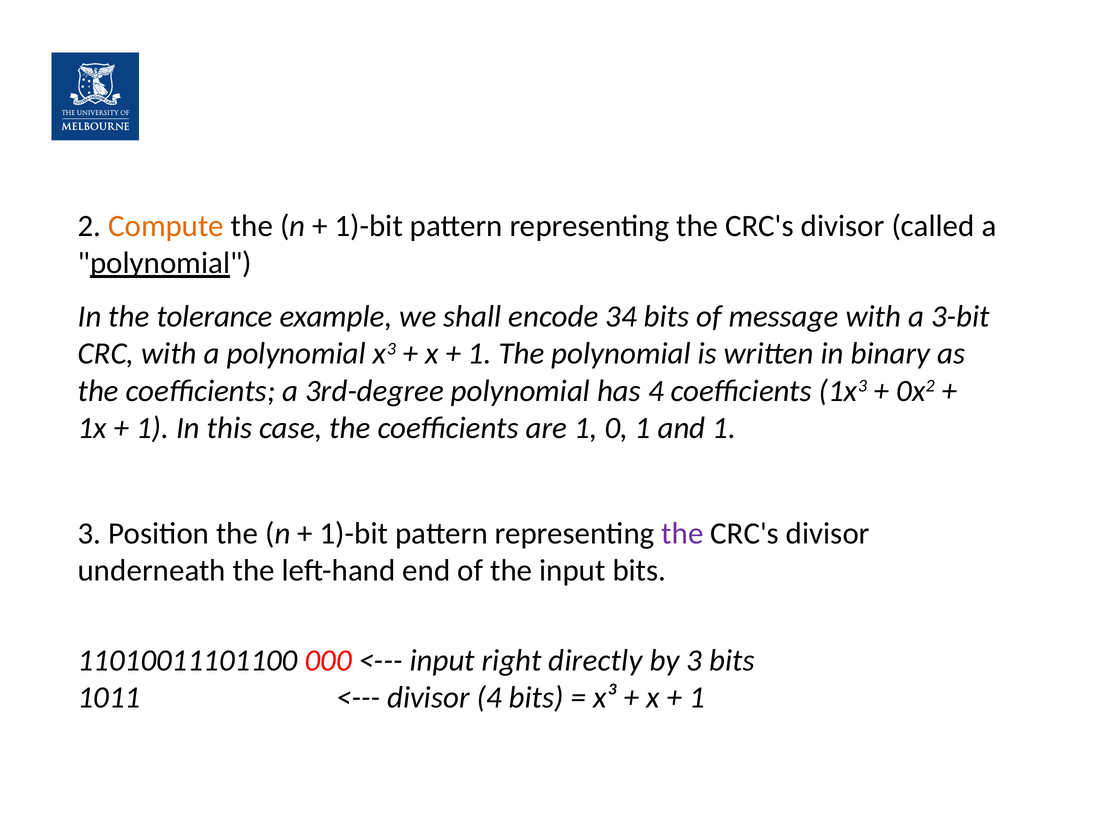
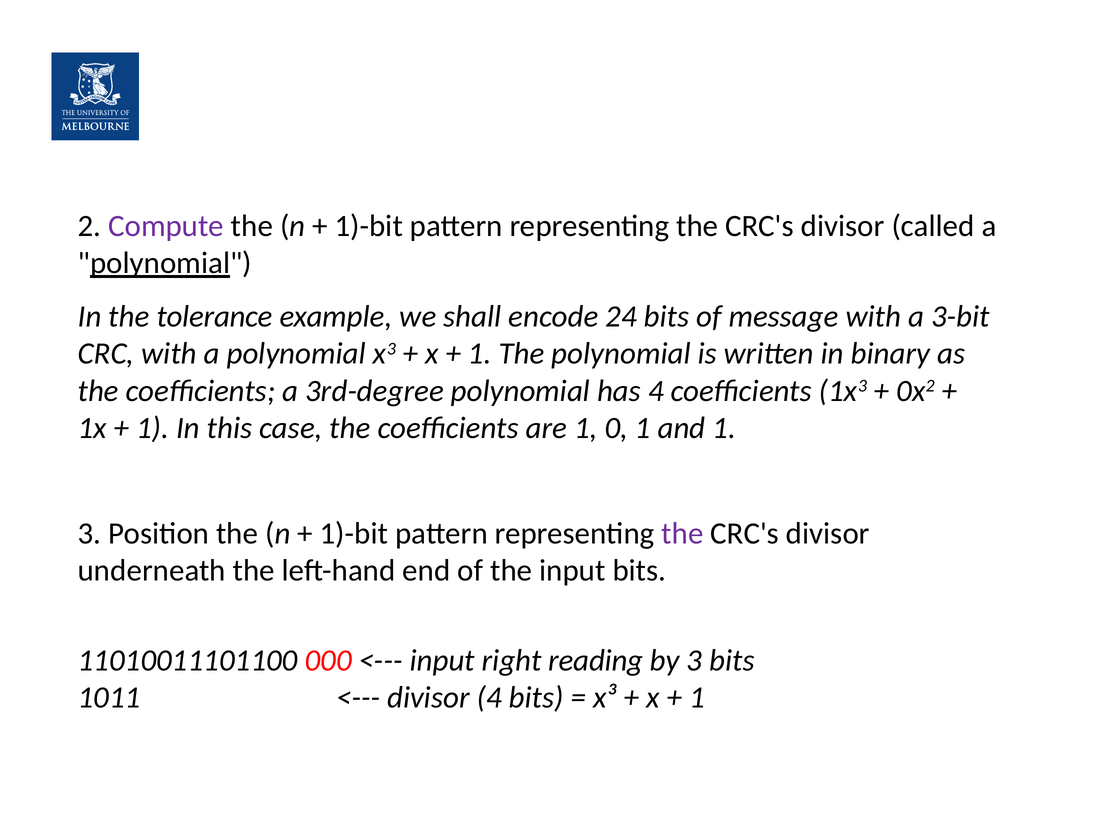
Compute colour: orange -> purple
34: 34 -> 24
directly: directly -> reading
